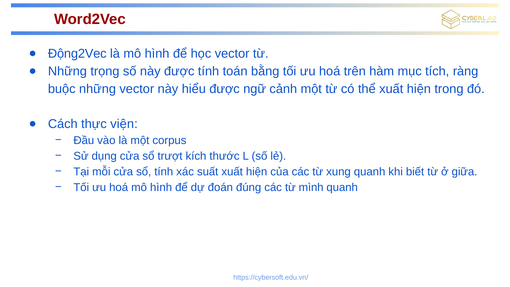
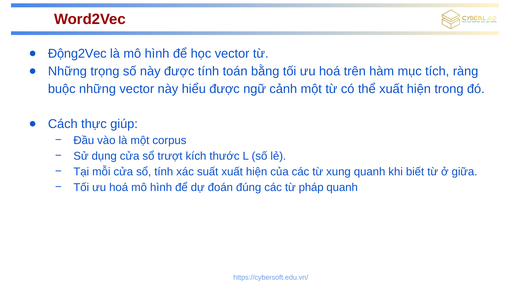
viện: viện -> giúp
mình: mình -> pháp
